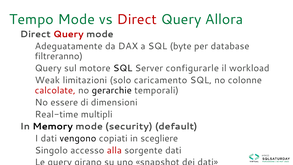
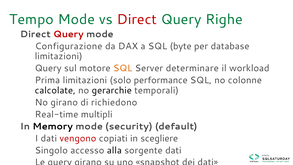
Allora: Allora -> Righe
Adeguatamente: Adeguatamente -> Configurazione
filtreranno at (59, 56): filtreranno -> limitazioni
SQL at (123, 68) colour: black -> orange
configurarle: configurarle -> determinare
Weak: Weak -> Prima
caricamento: caricamento -> performance
calcolate colour: red -> black
No essere: essere -> girano
dimensioni: dimensioni -> richiedono
vengono colour: black -> red
alla colour: red -> black
